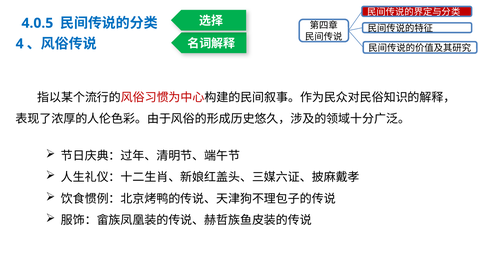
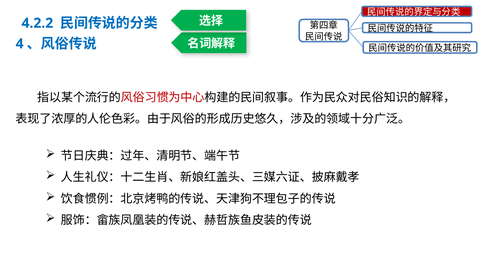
4.0.5: 4.0.5 -> 4.2.2
